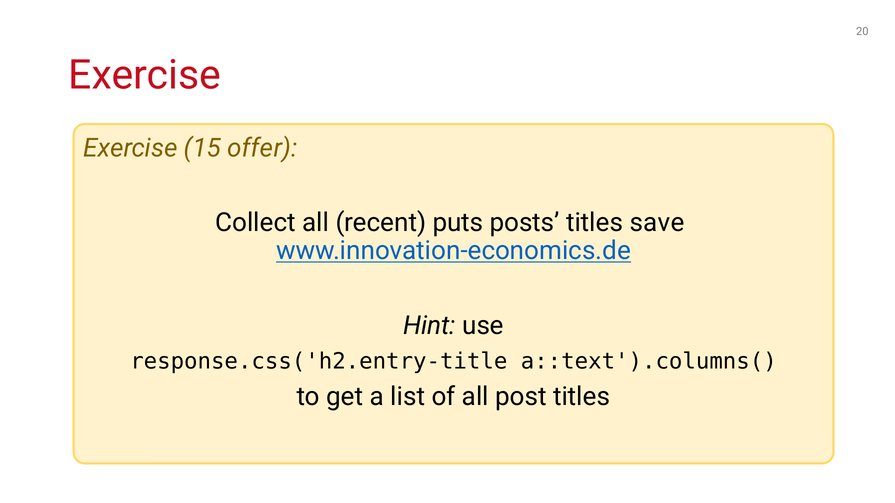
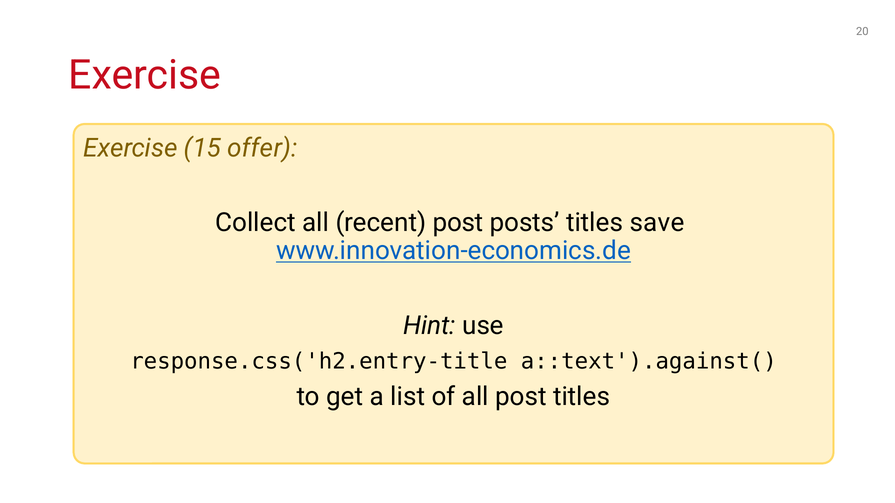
recent puts: puts -> post
a::text').columns(: a::text').columns( -> a::text').against(
